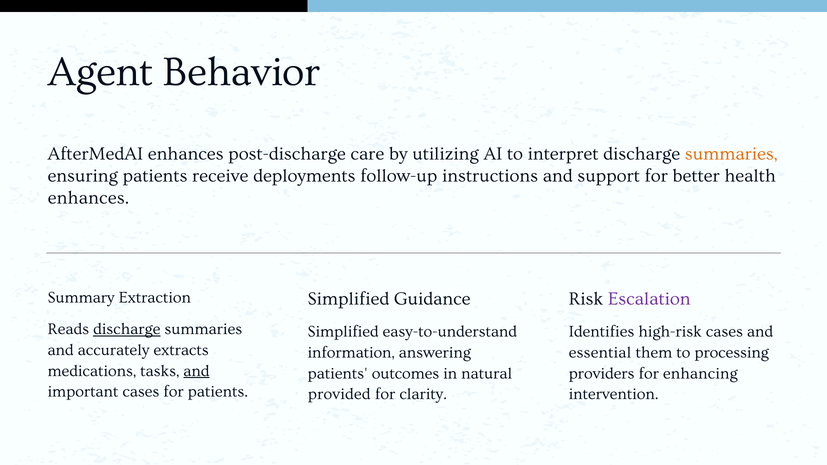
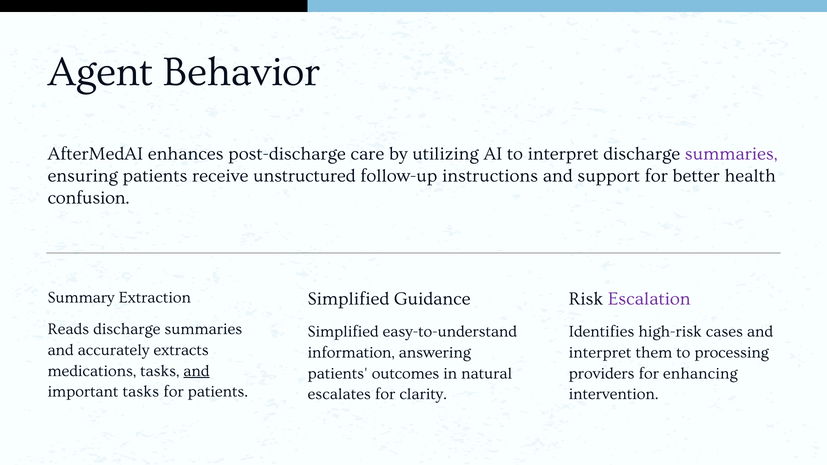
summaries at (731, 154) colour: orange -> purple
deployments: deployments -> unstructured
enhances at (88, 198): enhances -> confusion
discharge at (127, 329) underline: present -> none
essential at (600, 353): essential -> interpret
important cases: cases -> tasks
provided: provided -> escalates
